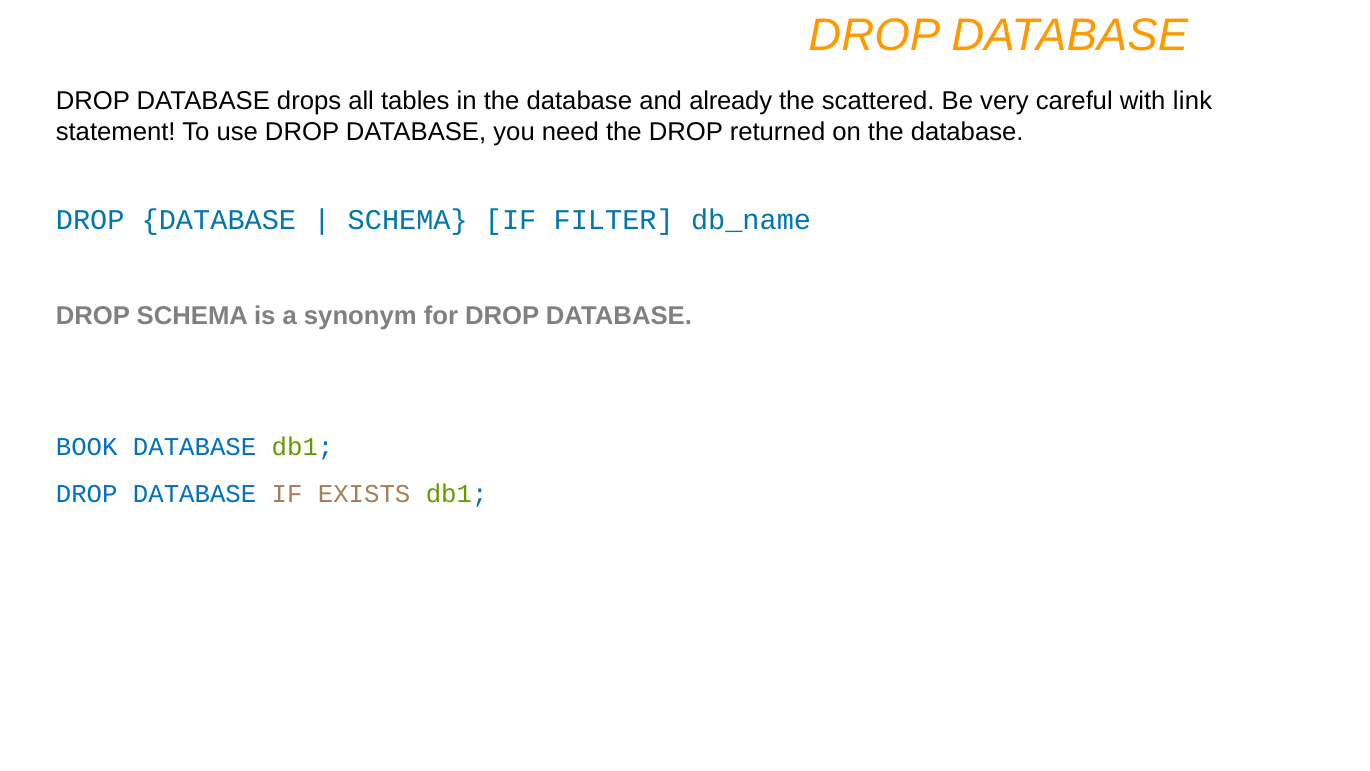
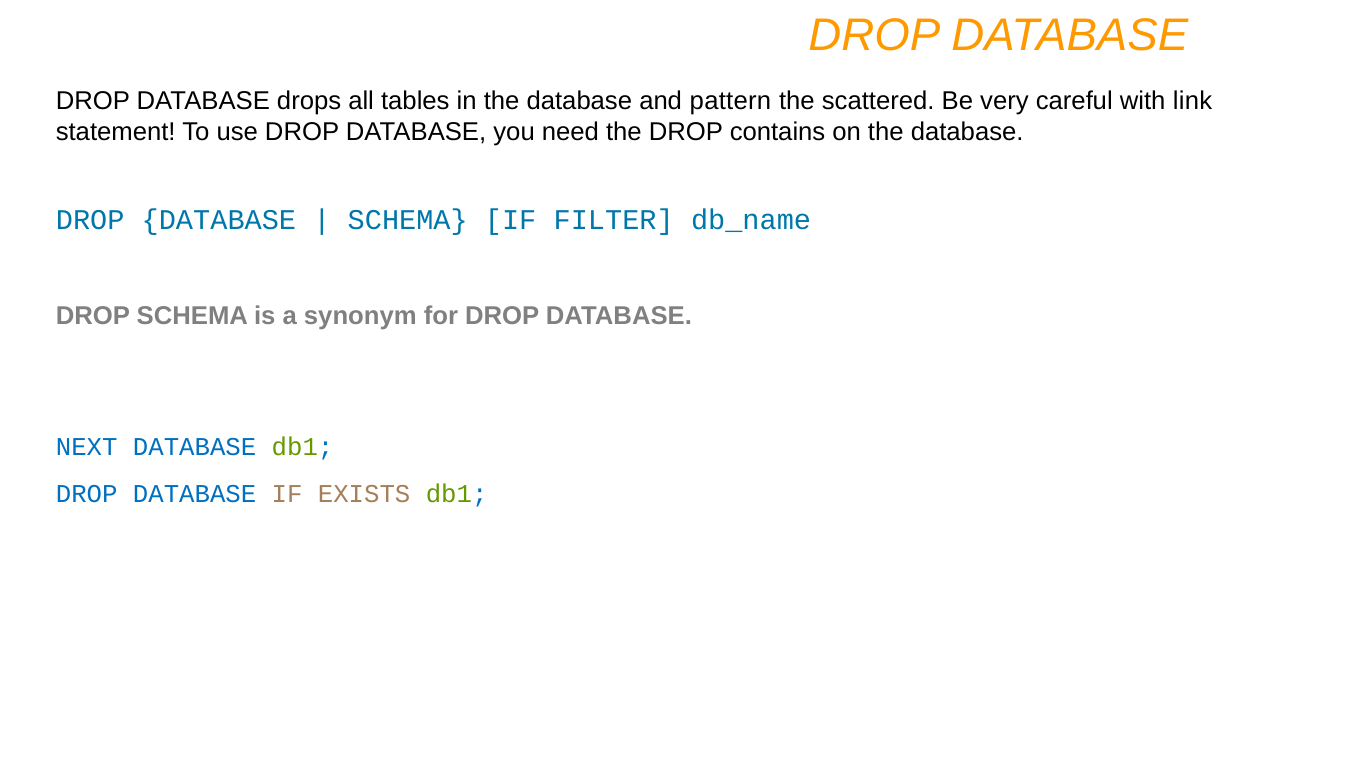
already: already -> pattern
returned: returned -> contains
BOOK: BOOK -> NEXT
